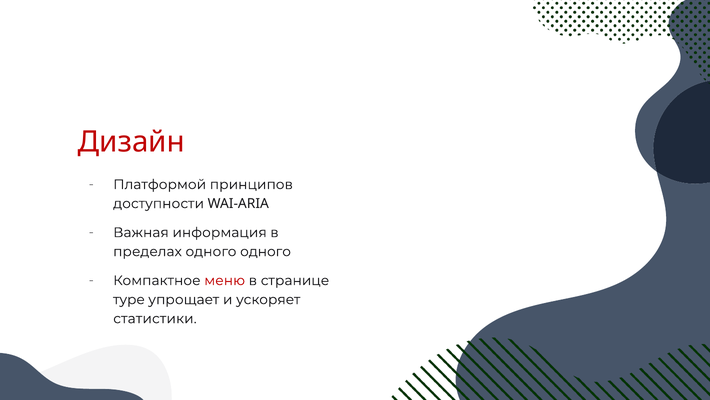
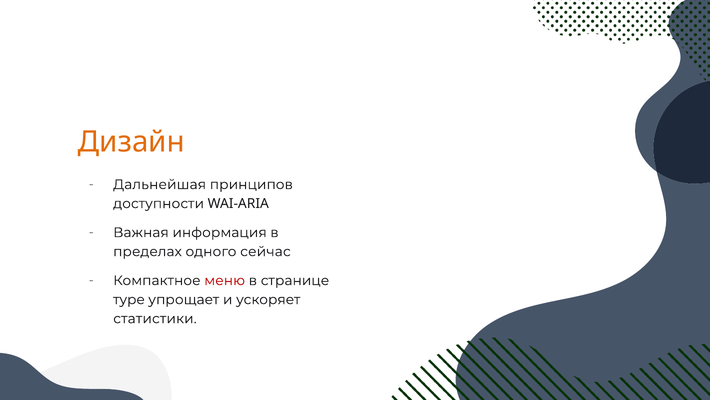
Дизайн colour: red -> orange
Платформой: Платформой -> Дальнейшая
одного одного: одного -> сейчас
